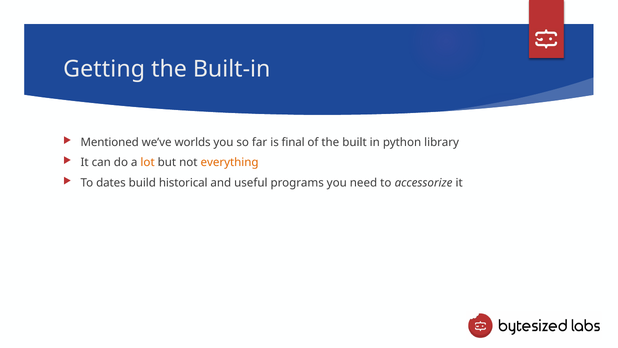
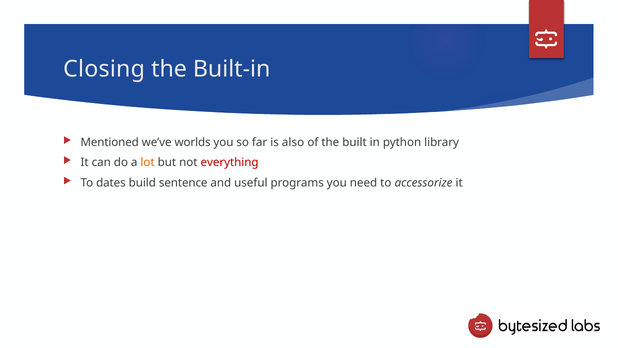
Getting: Getting -> Closing
final: final -> also
everything colour: orange -> red
historical: historical -> sentence
